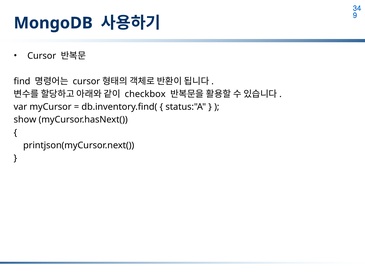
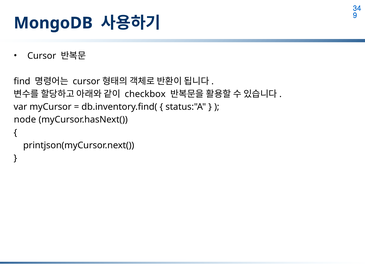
show: show -> node
